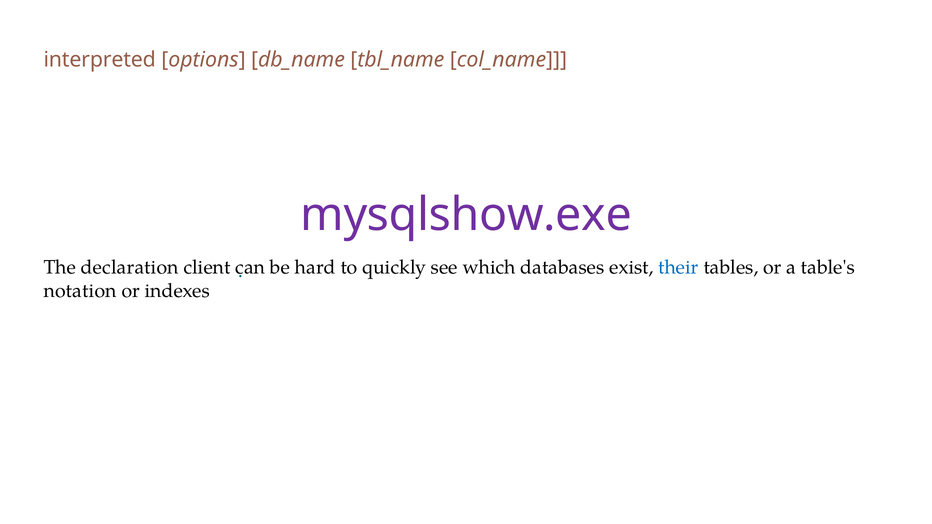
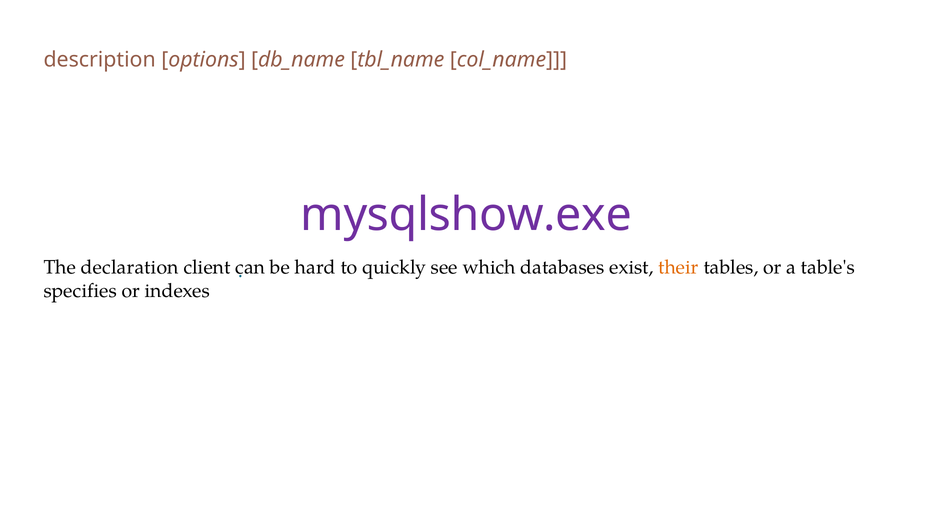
interpreted: interpreted -> description
their colour: blue -> orange
notation: notation -> specifies
